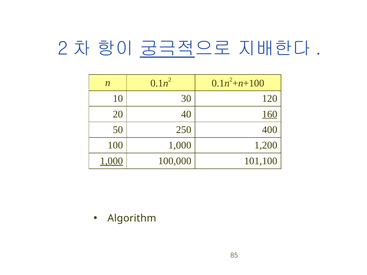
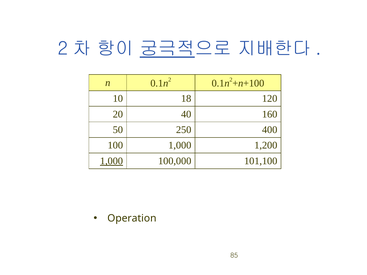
30: 30 -> 18
160 underline: present -> none
Algorithm: Algorithm -> Operation
